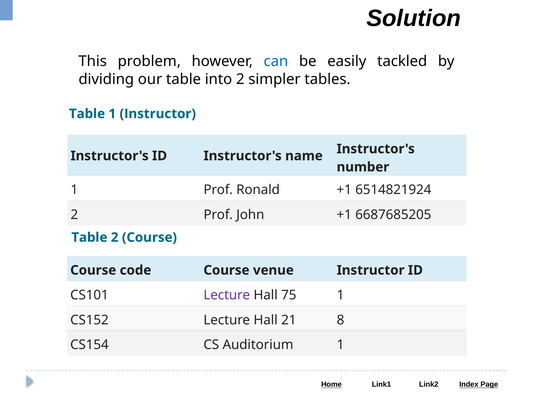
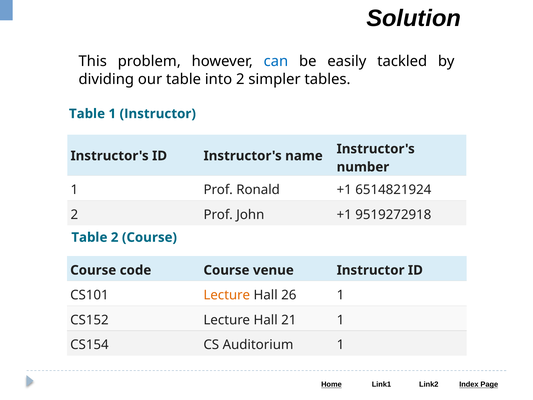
6687685205: 6687685205 -> 9519272918
Lecture at (227, 295) colour: purple -> orange
75: 75 -> 26
21 8: 8 -> 1
